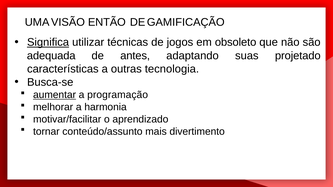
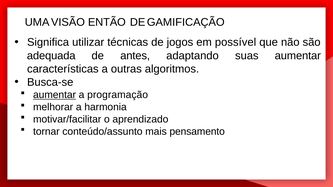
Significa underline: present -> none
obsoleto: obsoleto -> possível
suas projetado: projetado -> aumentar
tecnologia: tecnologia -> algoritmos
divertimento: divertimento -> pensamento
